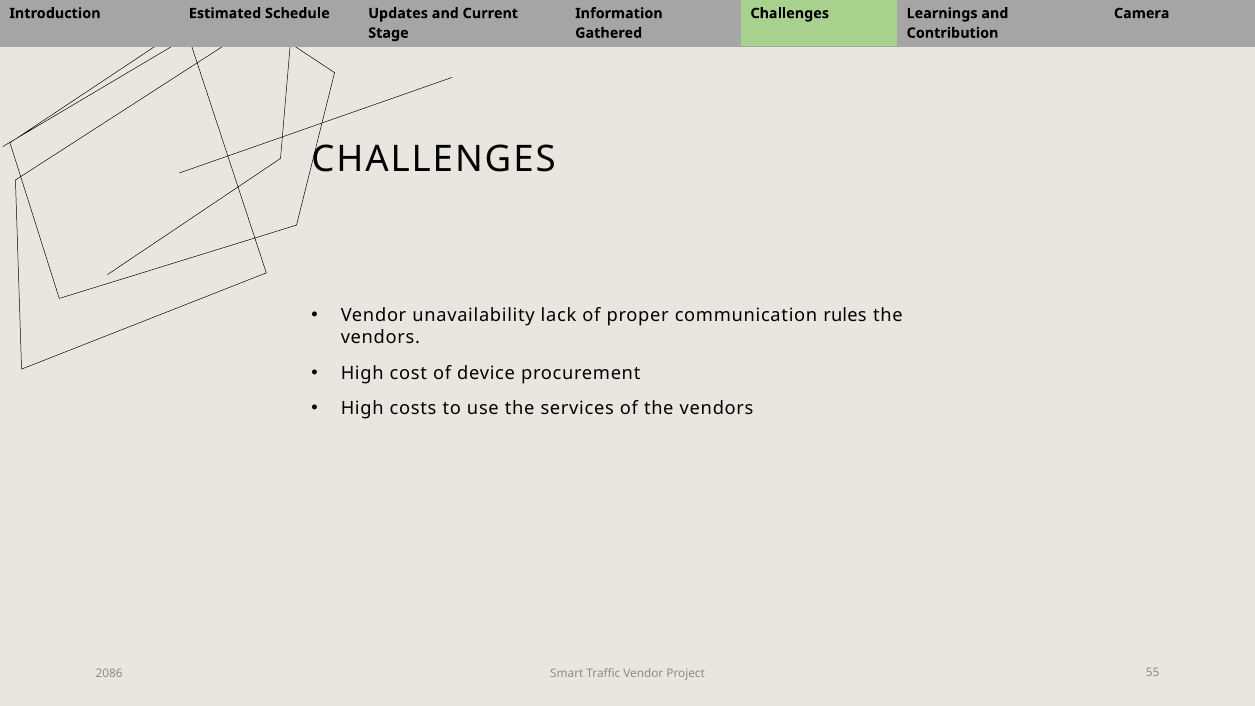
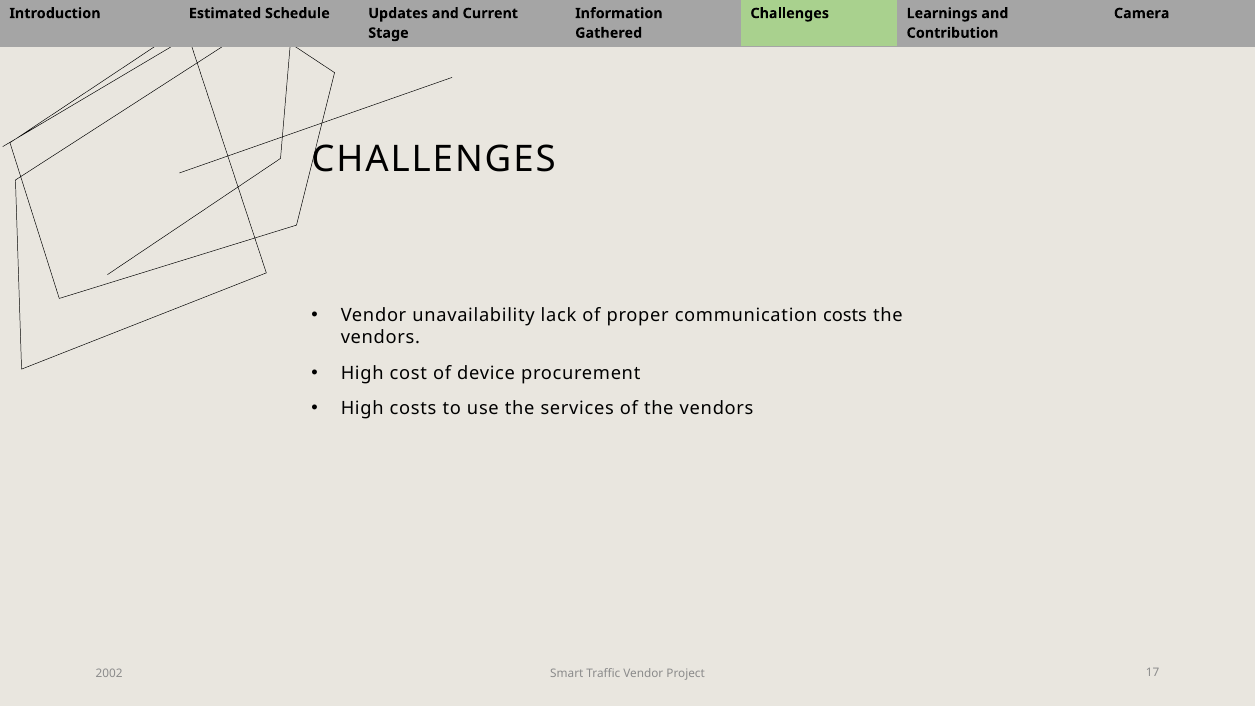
communication rules: rules -> costs
2086: 2086 -> 2002
55: 55 -> 17
